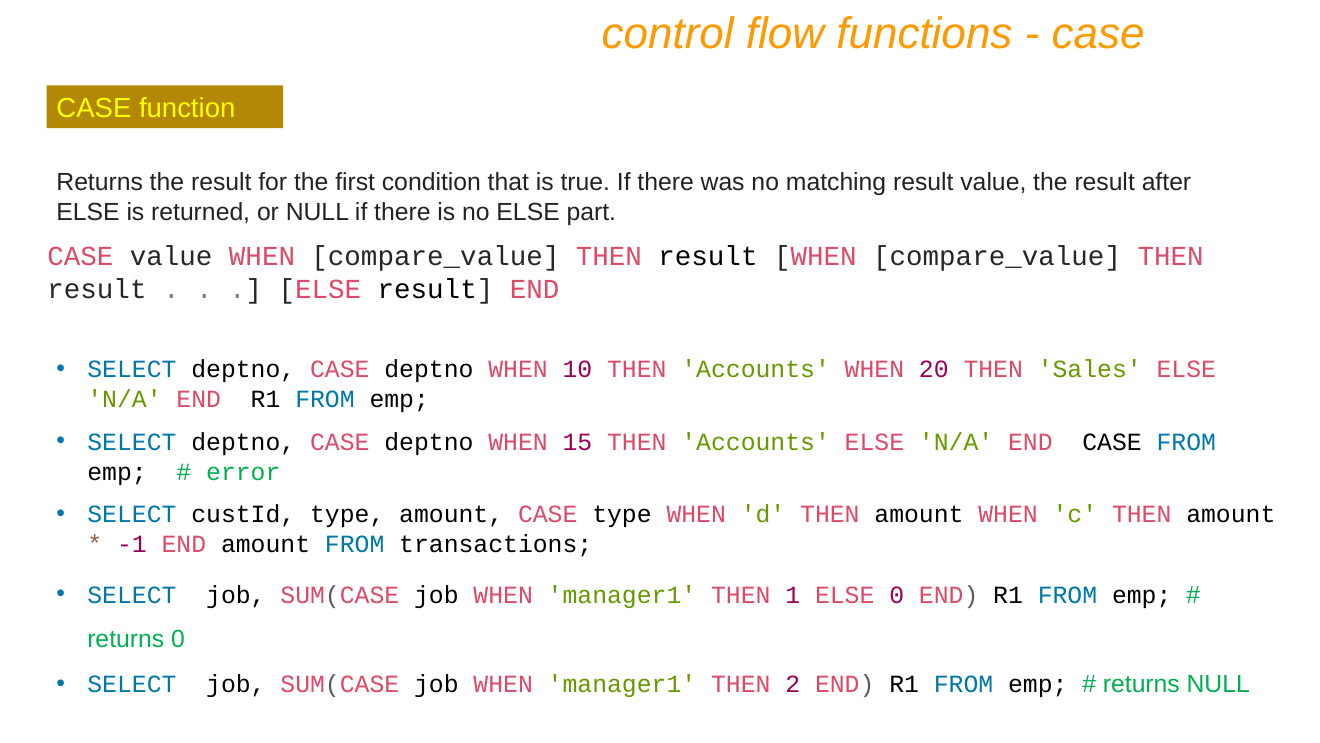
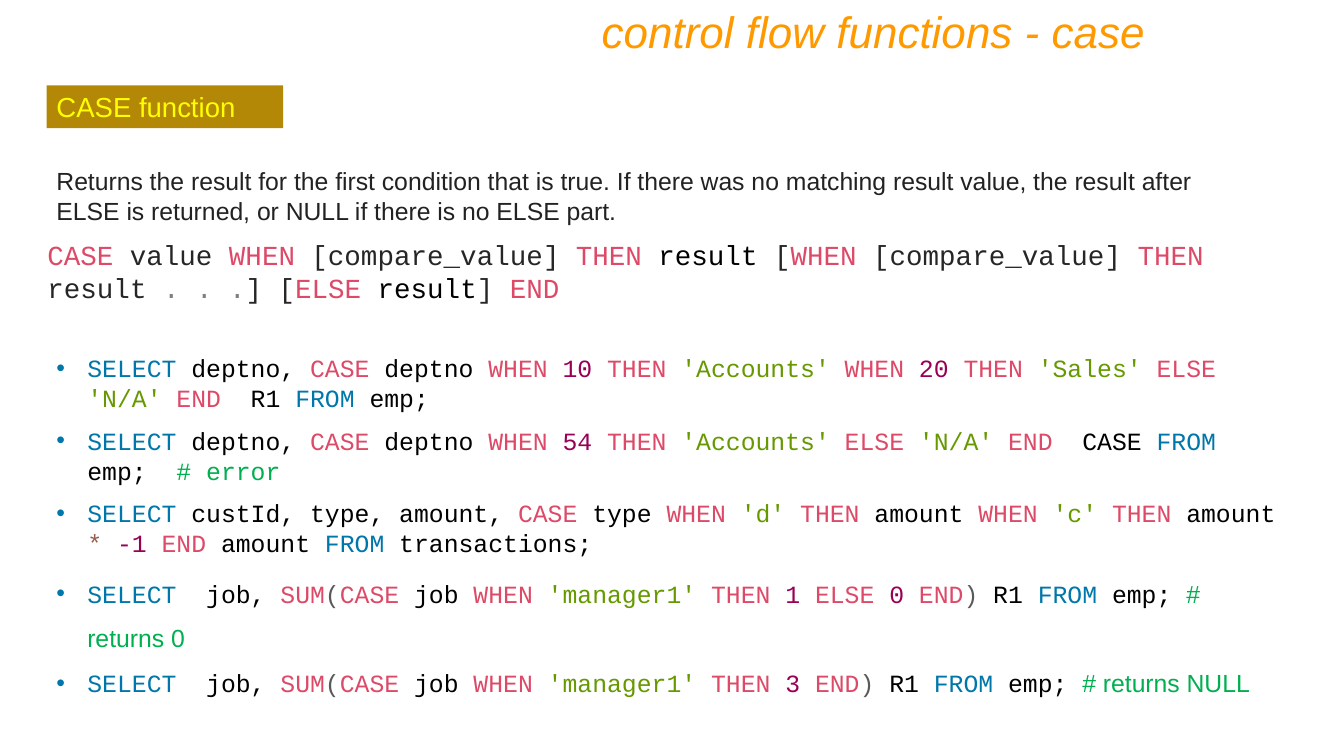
15: 15 -> 54
2: 2 -> 3
